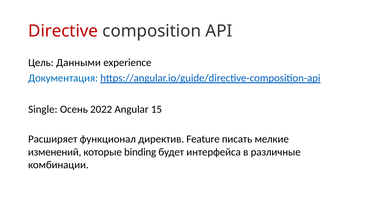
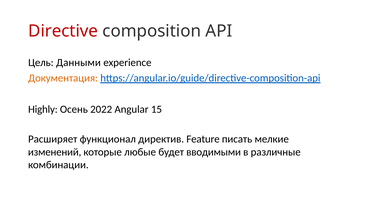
Документация colour: blue -> orange
Single: Single -> Highly
binding: binding -> любые
интерфейса: интерфейса -> вводимыми
